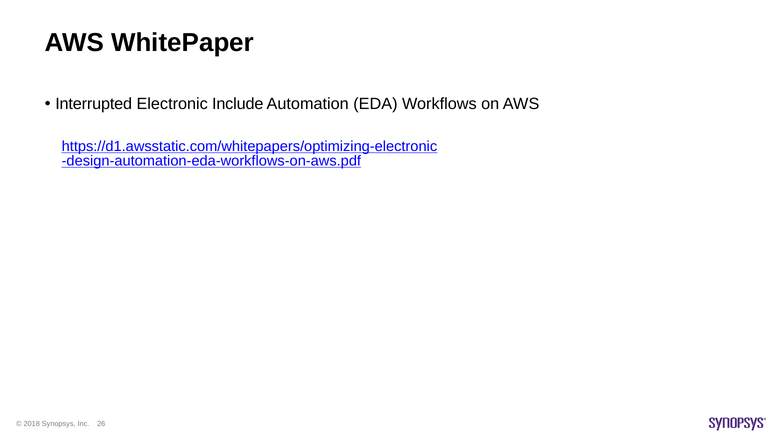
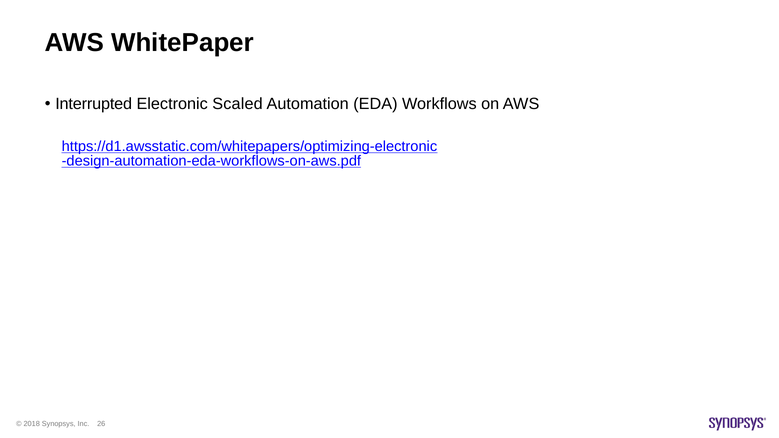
Include: Include -> Scaled
